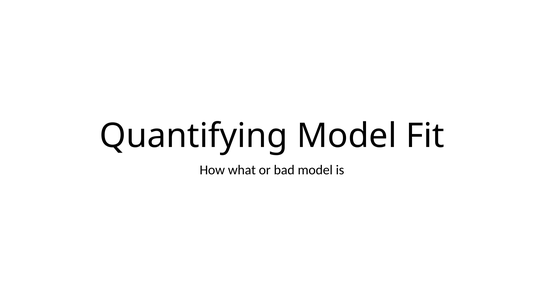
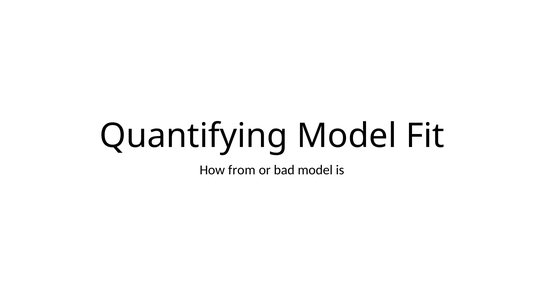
what: what -> from
